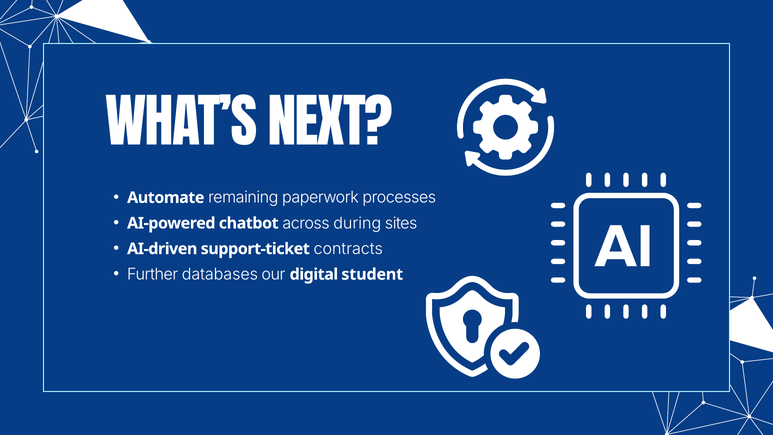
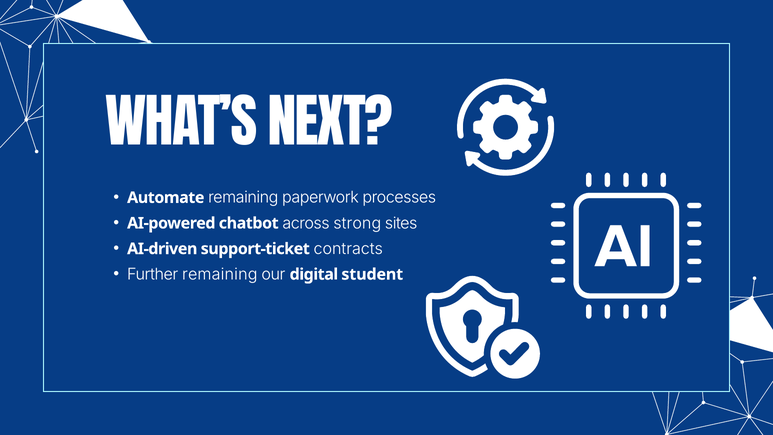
during: during -> strong
Further databases: databases -> remaining
